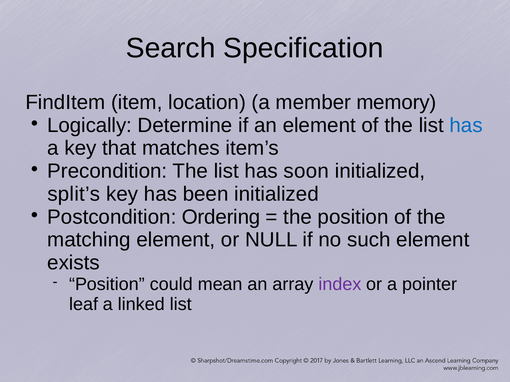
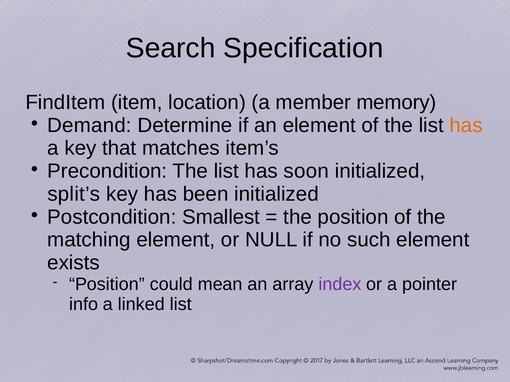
Logically: Logically -> Demand
has at (466, 125) colour: blue -> orange
Ordering: Ordering -> Smallest
leaf: leaf -> info
